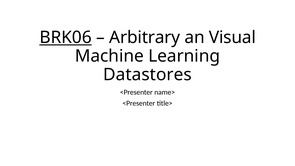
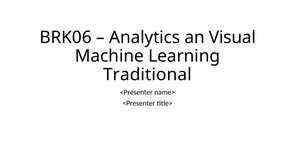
BRK06 underline: present -> none
Arbitrary: Arbitrary -> Analytics
Datastores: Datastores -> Traditional
